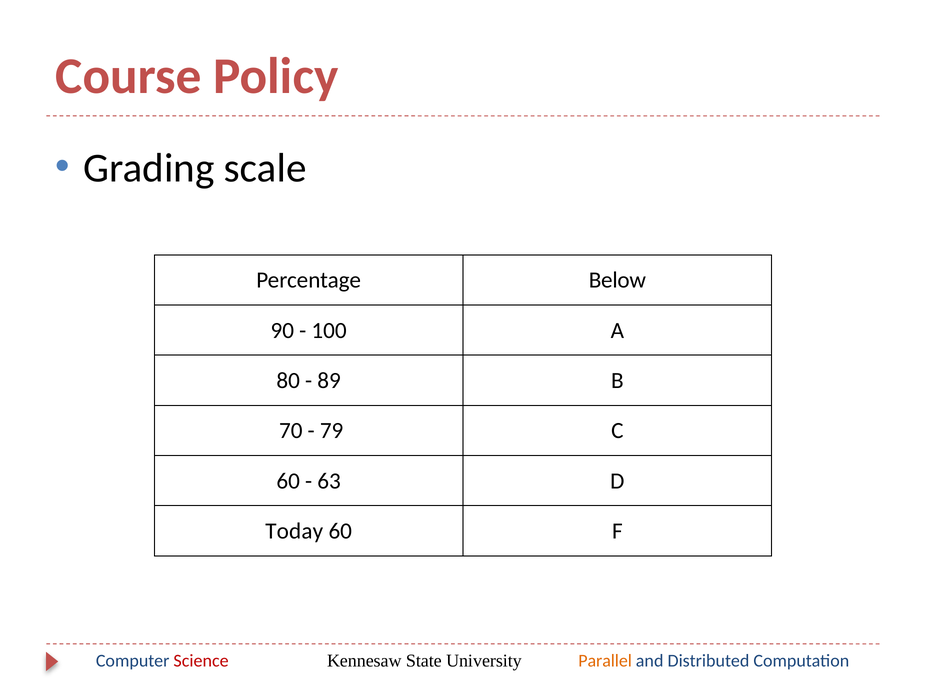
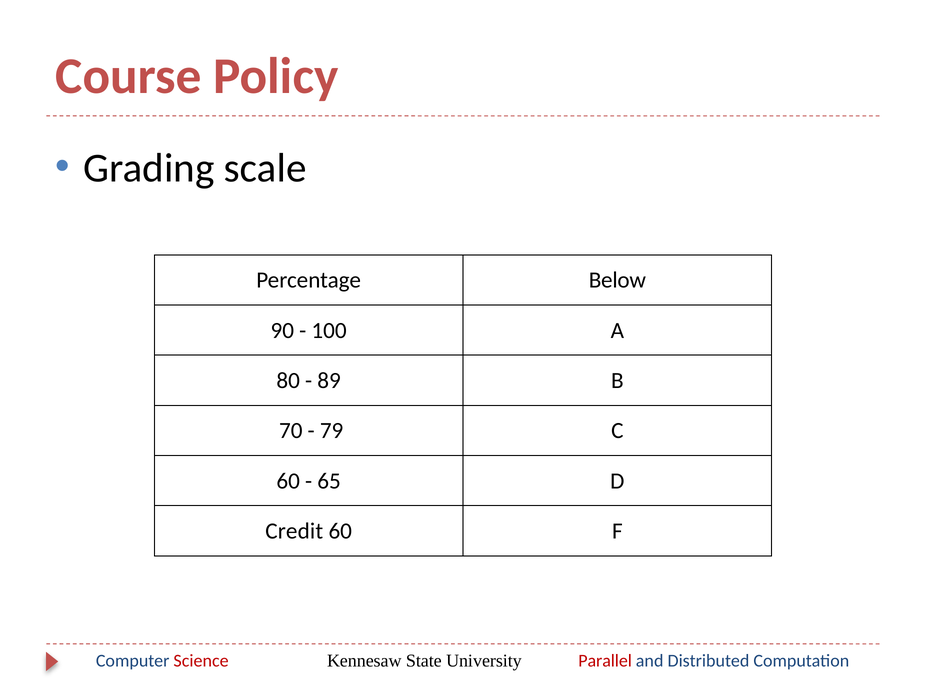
63: 63 -> 65
Today: Today -> Credit
Parallel colour: orange -> red
